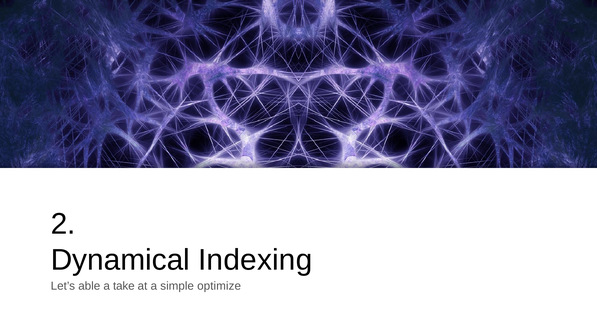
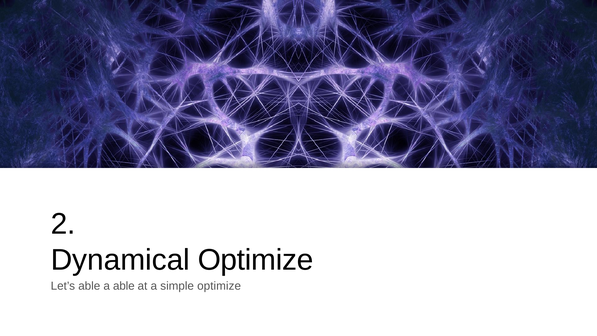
Dynamical Indexing: Indexing -> Optimize
a take: take -> able
